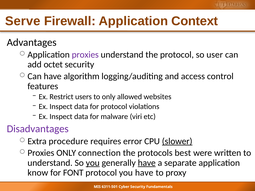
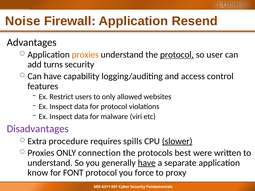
Serve: Serve -> Noise
Context: Context -> Resend
proxies at (85, 55) colour: purple -> orange
protocol at (177, 55) underline: none -> present
octet: octet -> turns
algorithm: algorithm -> capability
error: error -> spills
you at (93, 163) underline: present -> none
you have: have -> force
